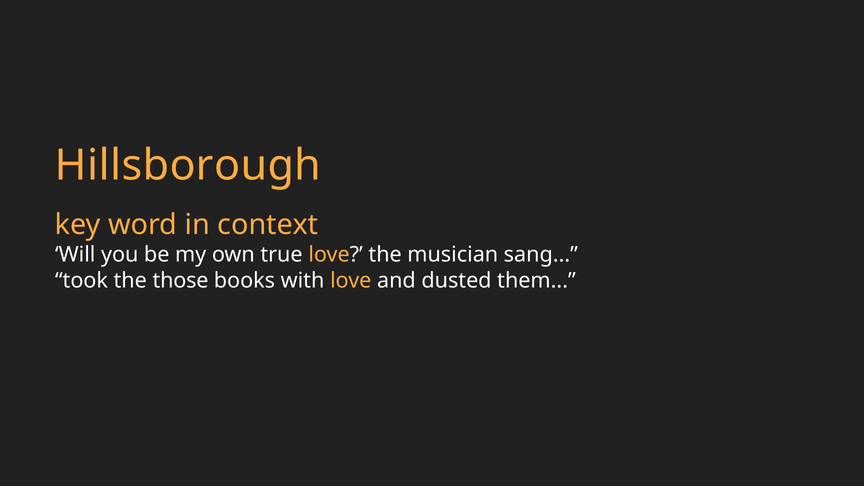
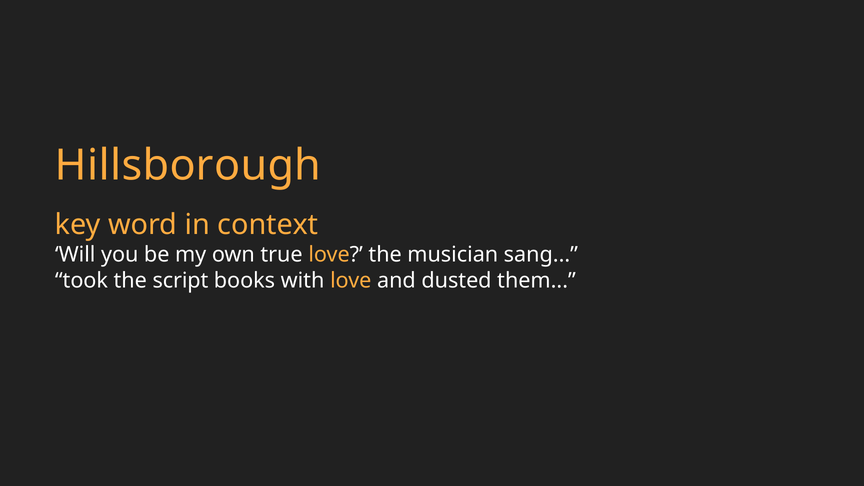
those: those -> script
